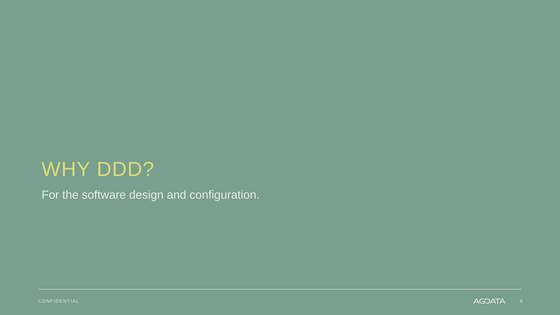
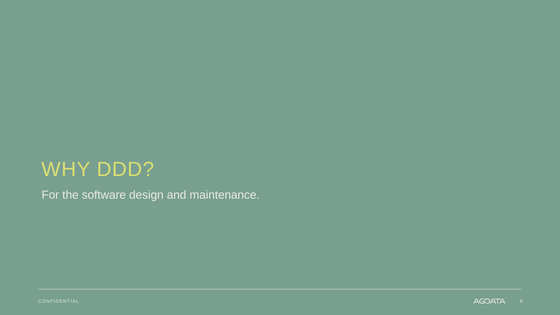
configuration: configuration -> maintenance
